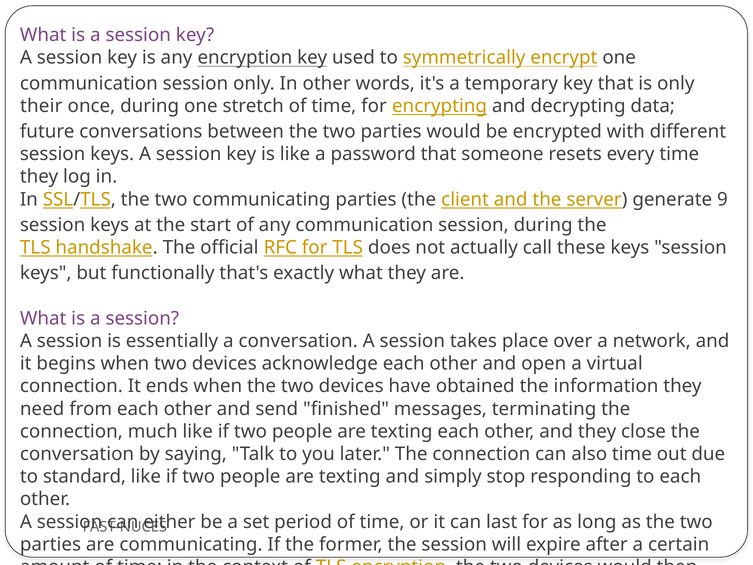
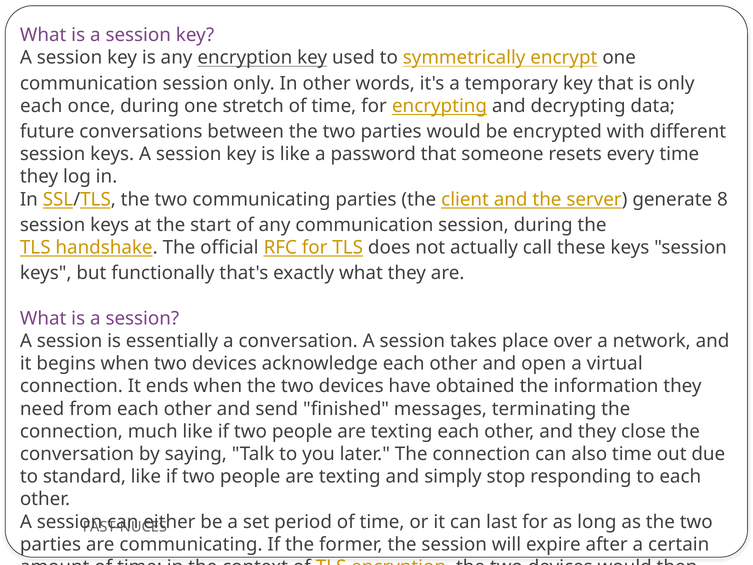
their at (41, 106): their -> each
9: 9 -> 8
